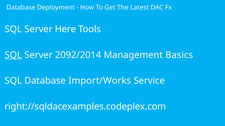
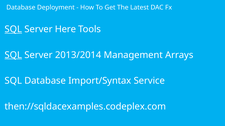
SQL at (13, 29) underline: none -> present
2092/2014: 2092/2014 -> 2013/2014
Basics: Basics -> Arrays
Import/Works: Import/Works -> Import/Syntax
right://sqldacexamples.codeplex.com: right://sqldacexamples.codeplex.com -> then://sqldacexamples.codeplex.com
